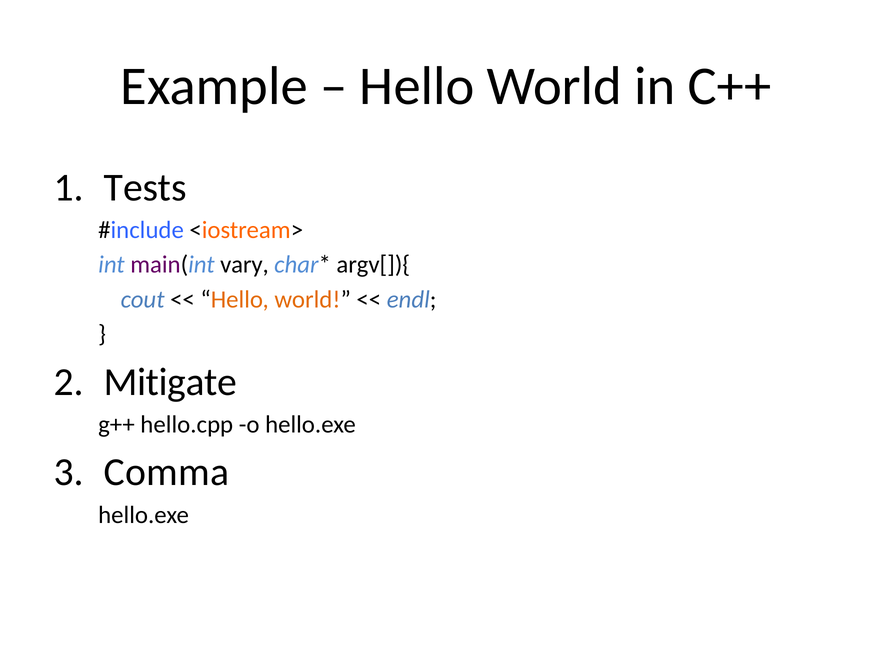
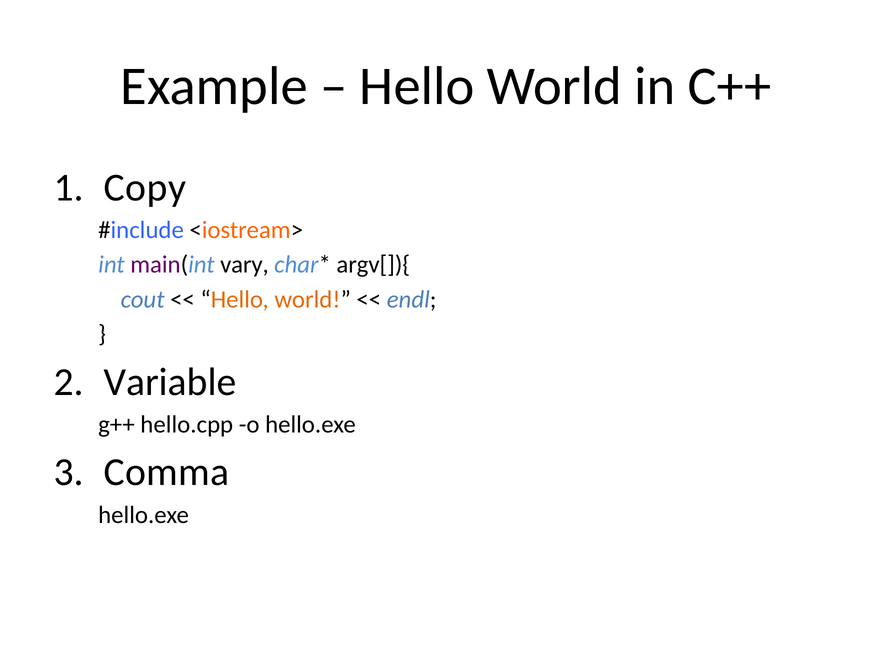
Tests: Tests -> Copy
Mitigate: Mitigate -> Variable
